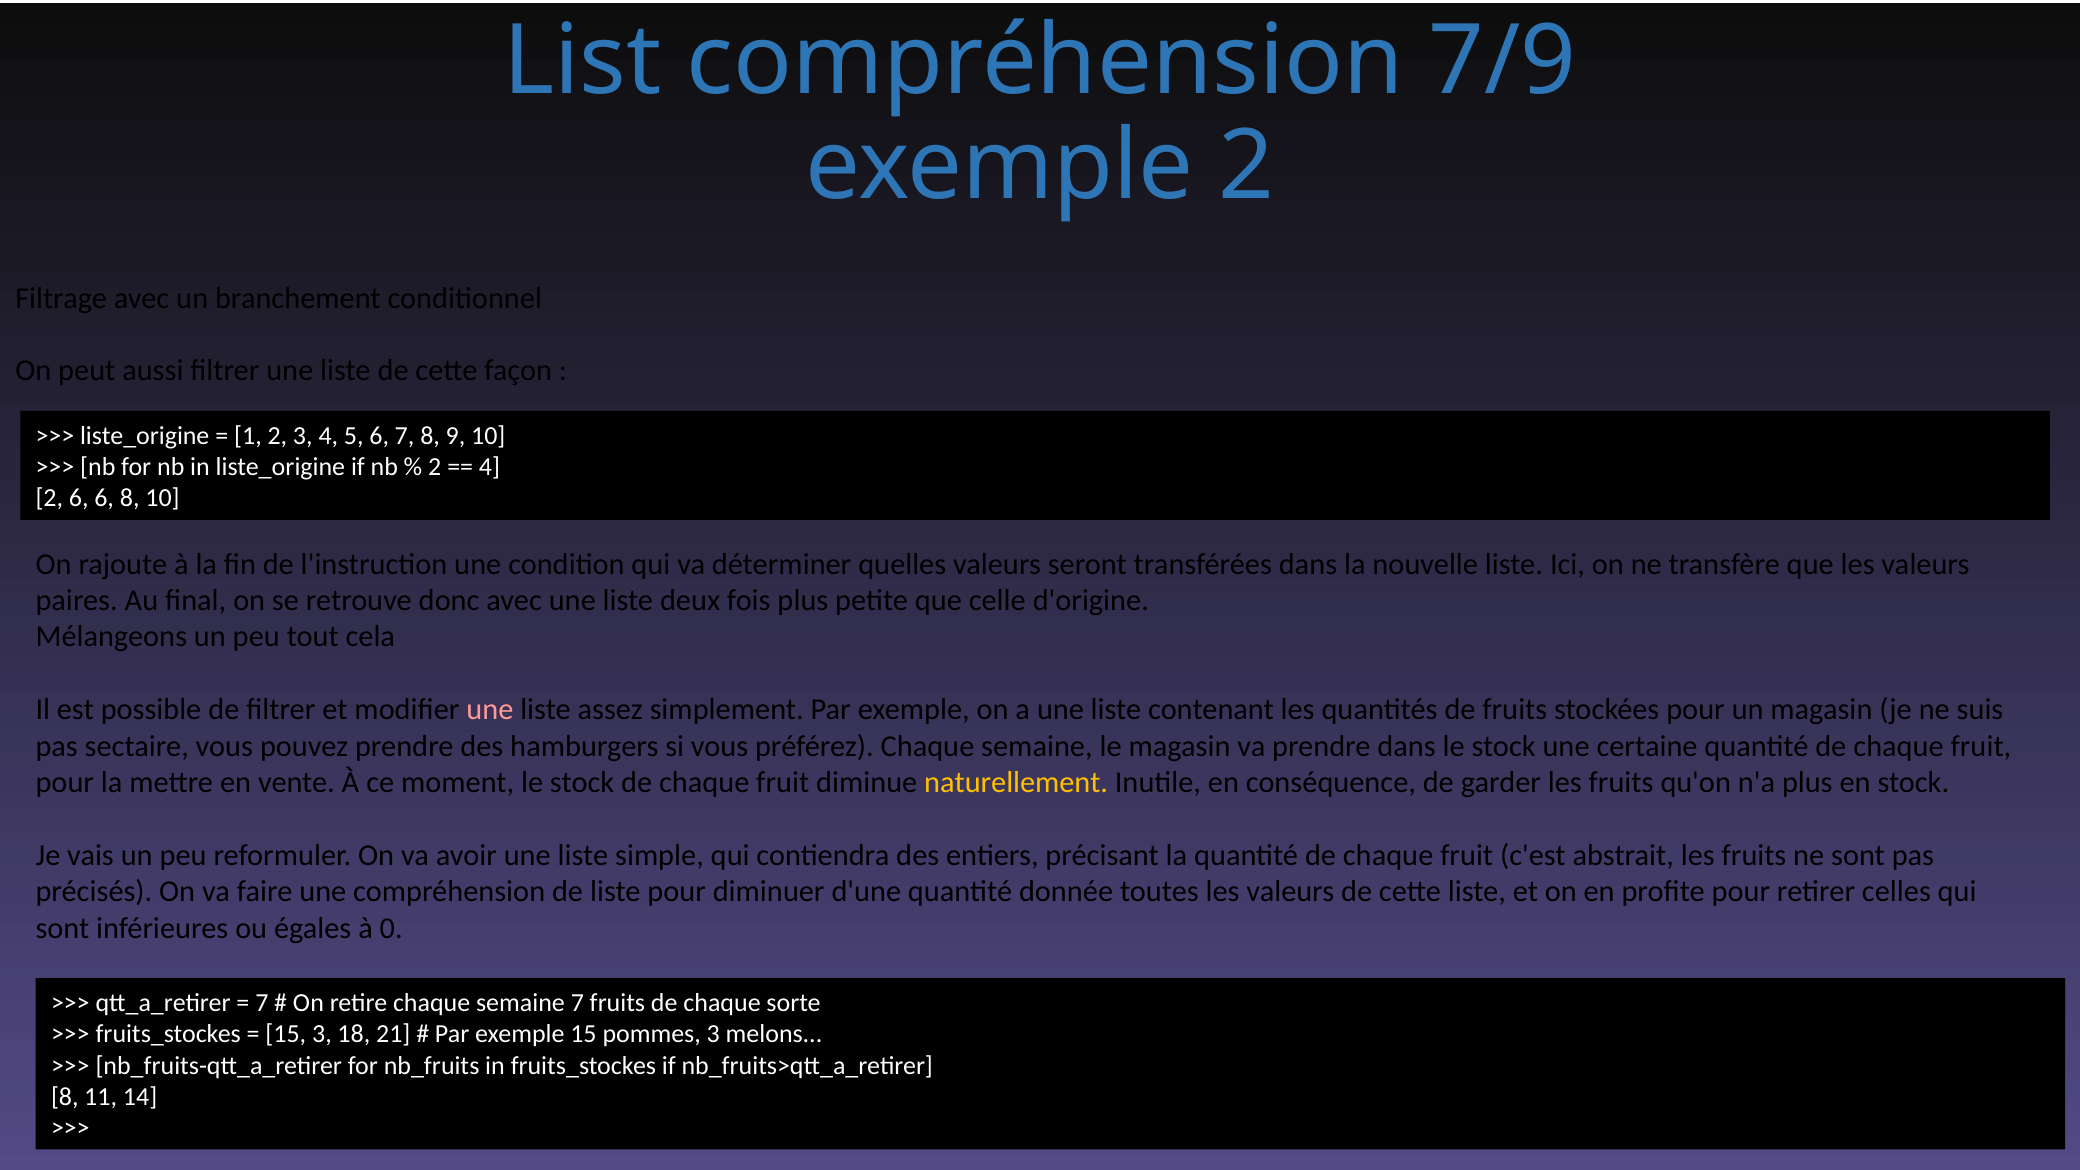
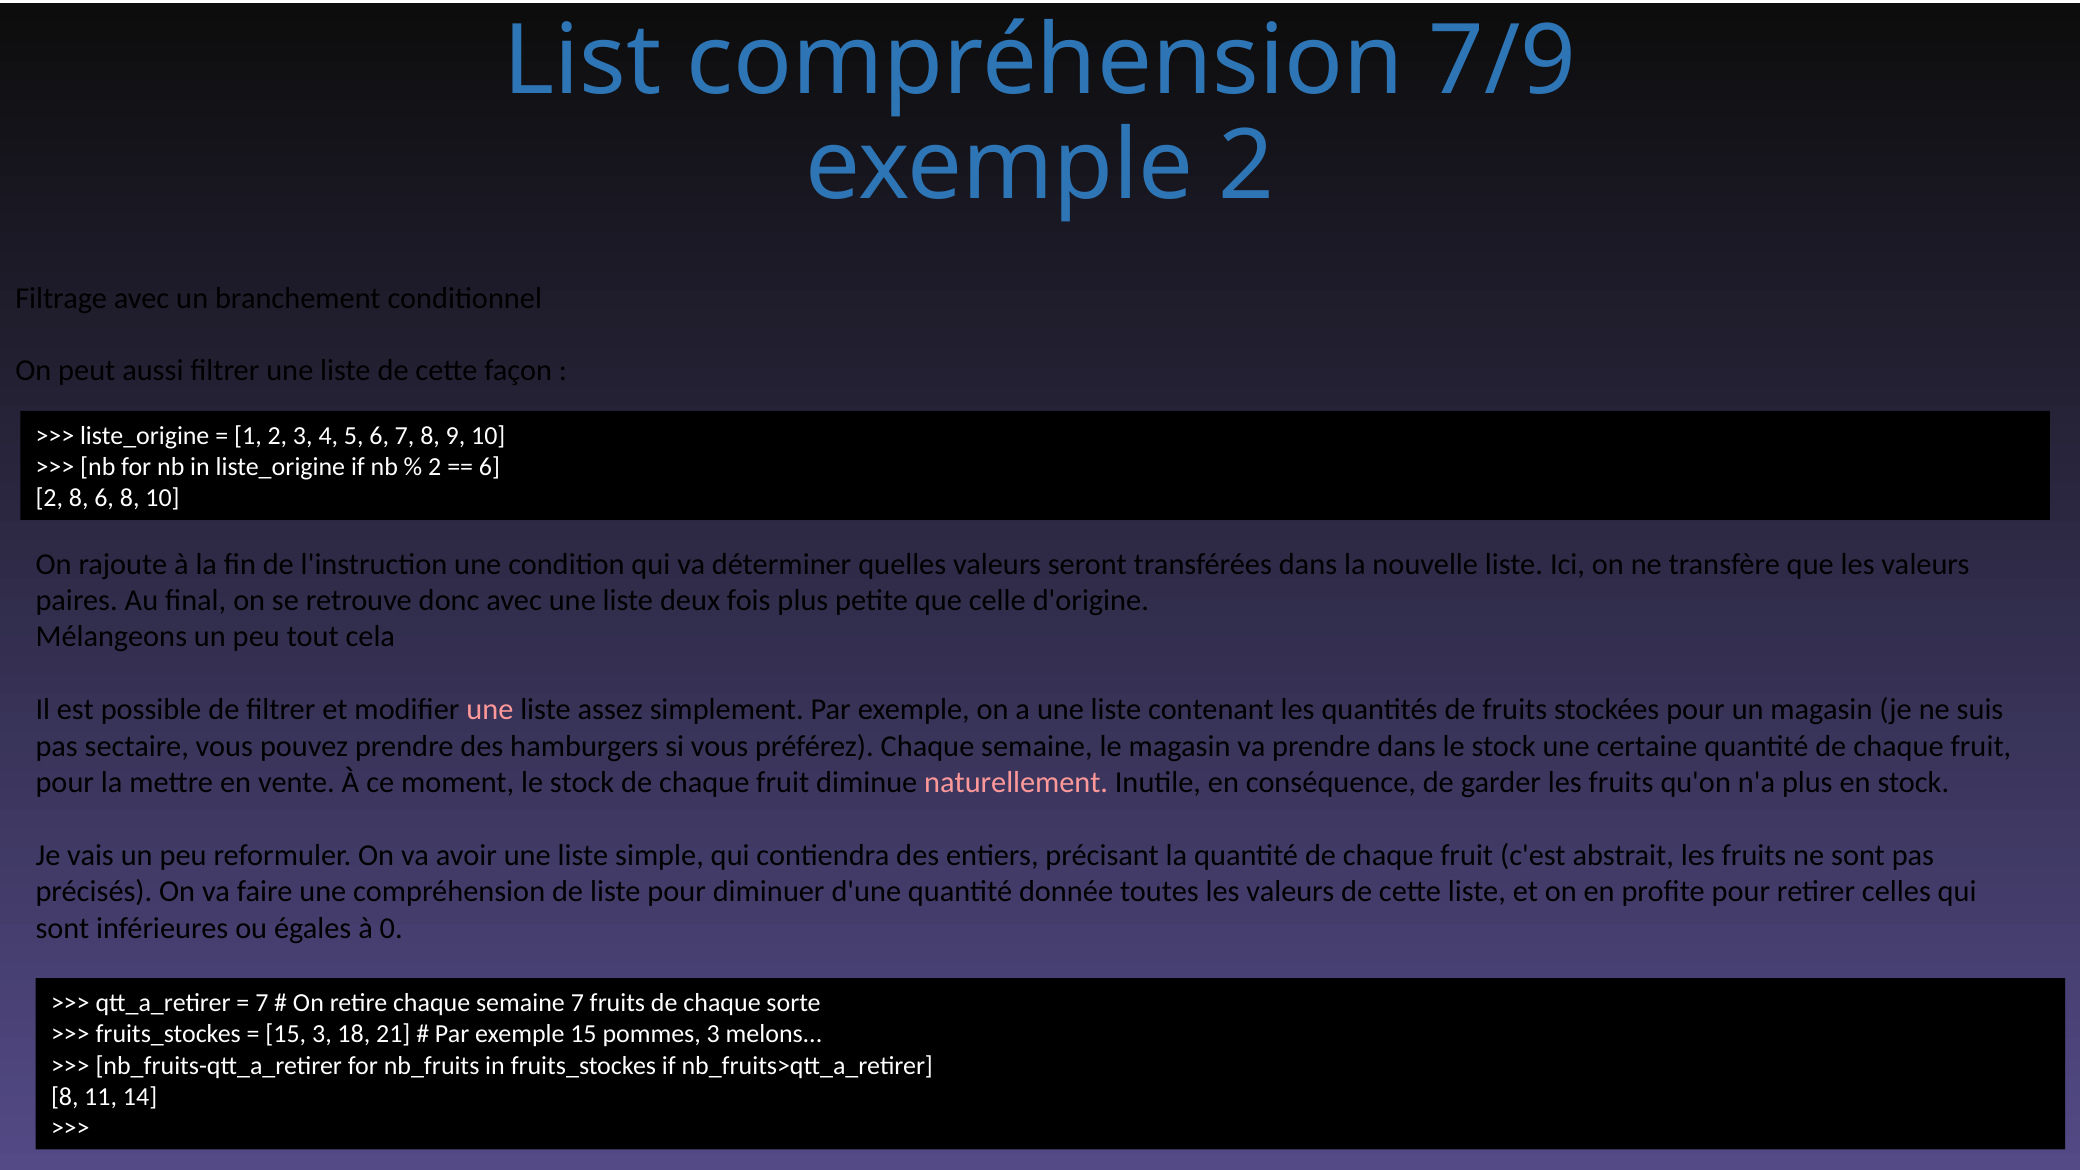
4 at (489, 467): 4 -> 6
2 6: 6 -> 8
naturellement colour: yellow -> pink
